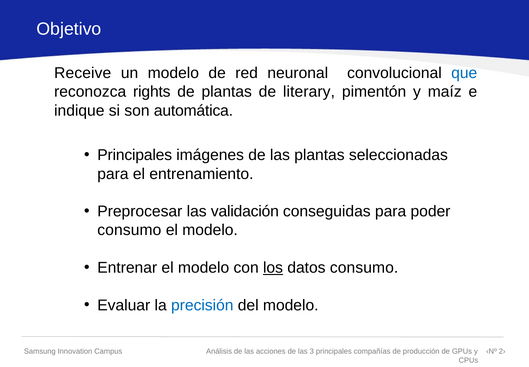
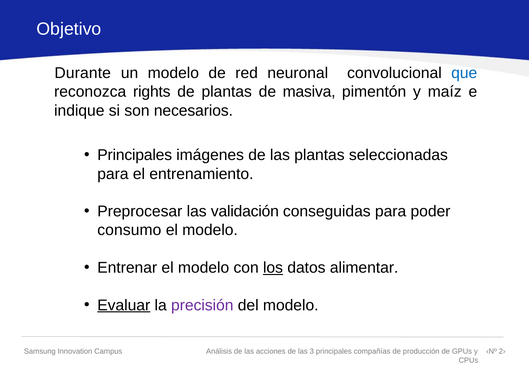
Receive: Receive -> Durante
literary: literary -> masiva
automática: automática -> necesarios
datos consumo: consumo -> alimentar
Evaluar underline: none -> present
precisión colour: blue -> purple
